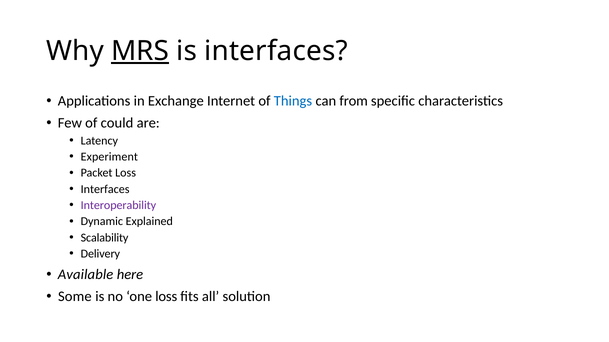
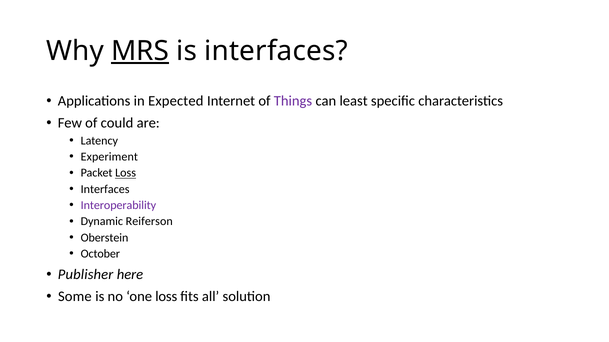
Exchange: Exchange -> Expected
Things colour: blue -> purple
from: from -> least
Loss at (126, 173) underline: none -> present
Explained: Explained -> Reiferson
Scalability: Scalability -> Oberstein
Delivery: Delivery -> October
Available: Available -> Publisher
